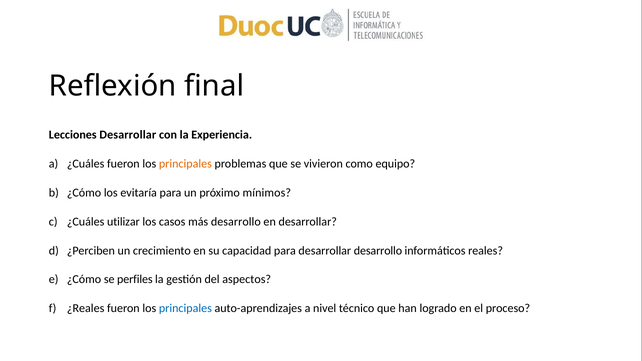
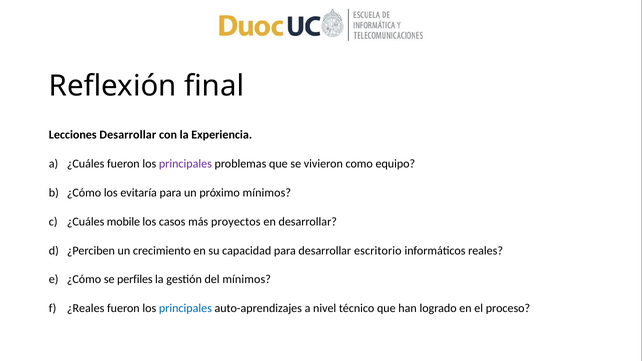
principales at (185, 164) colour: orange -> purple
utilizar: utilizar -> mobile
más desarrollo: desarrollo -> proyectos
desarrollar desarrollo: desarrollo -> escritorio
del aspectos: aspectos -> mínimos
